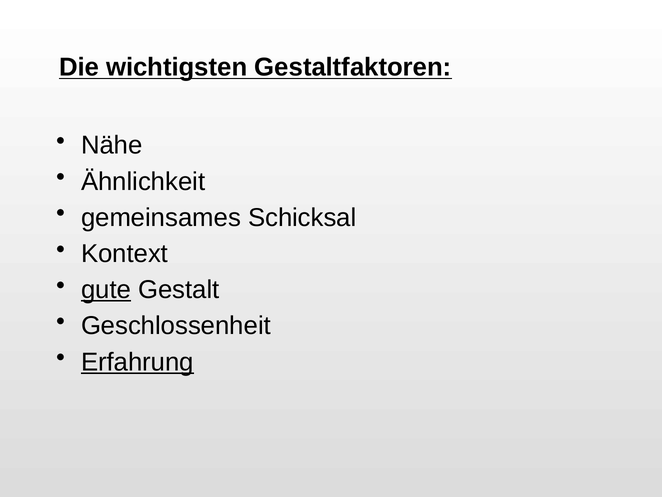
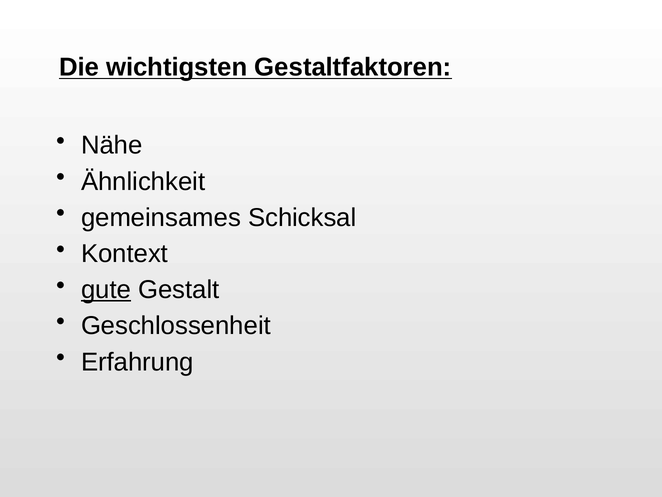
Erfahrung underline: present -> none
